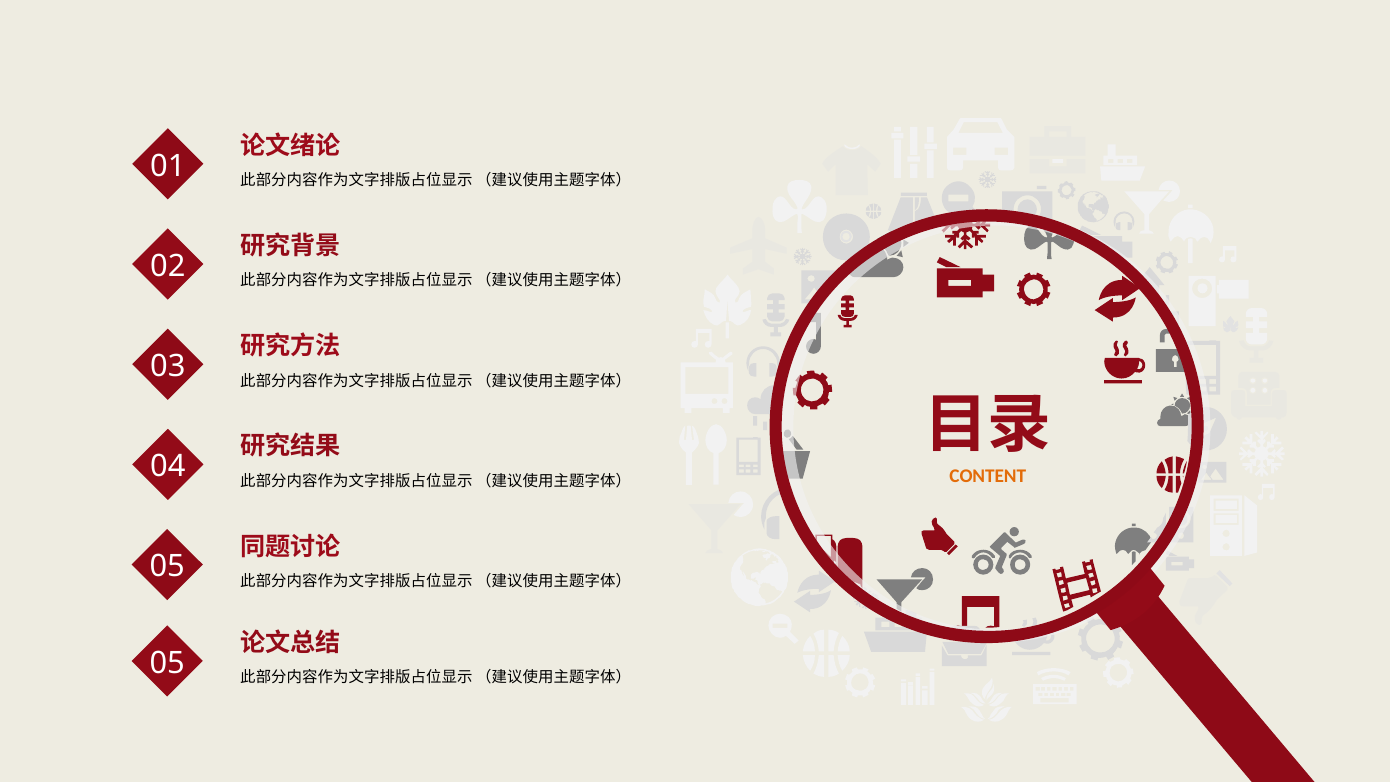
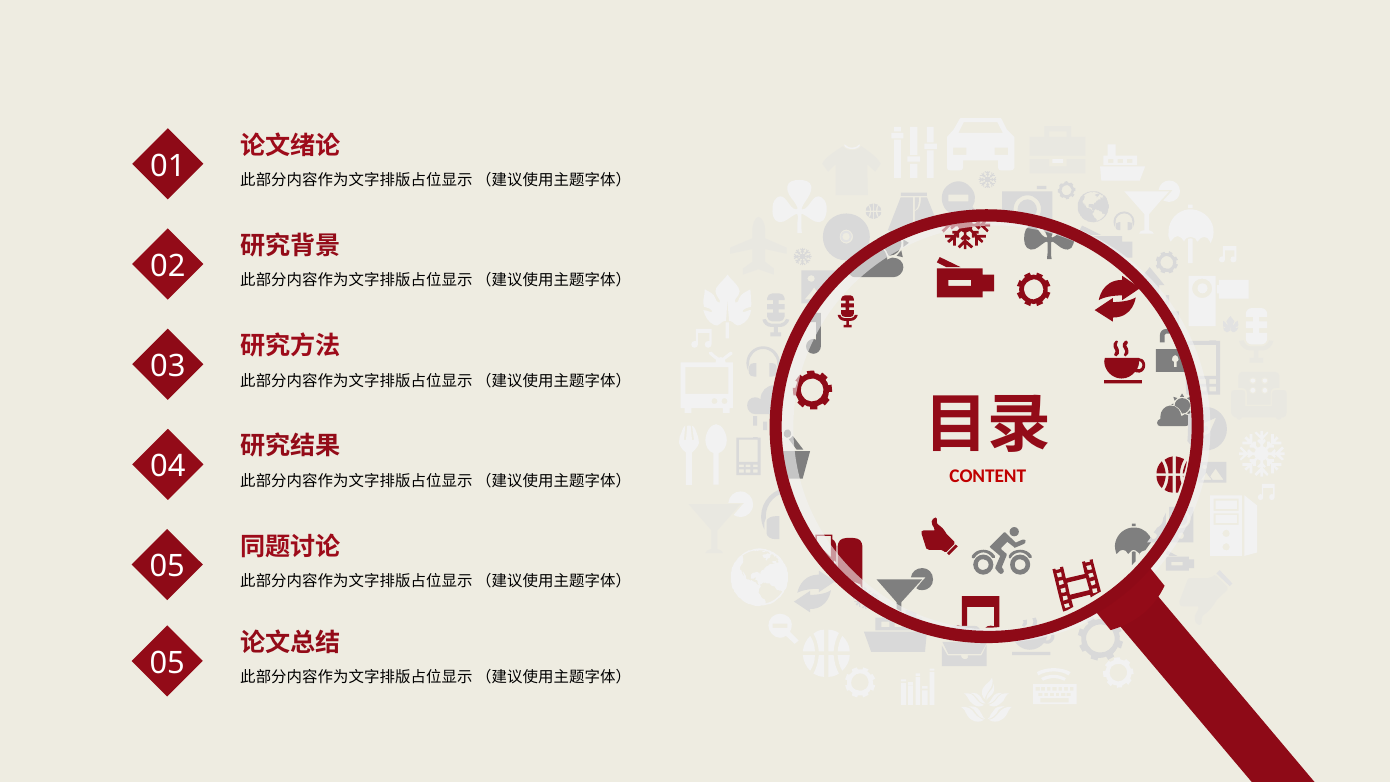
CONTENT colour: orange -> red
